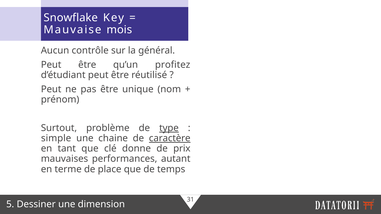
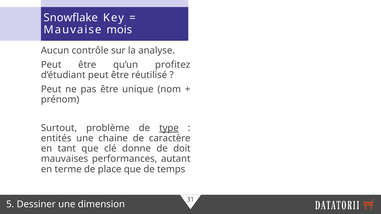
général: général -> analyse
simple: simple -> entités
caractère underline: present -> none
prix: prix -> doit
